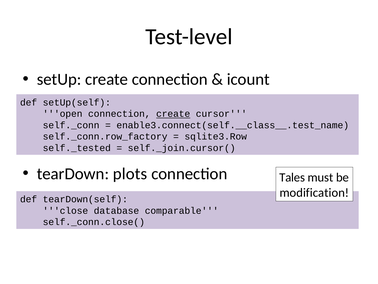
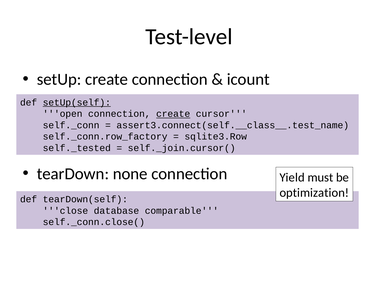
setUp(self underline: none -> present
enable3.connect(self.__class__.test_name: enable3.connect(self.__class__.test_name -> assert3.connect(self.__class__.test_name
plots: plots -> none
Tales: Tales -> Yield
modification: modification -> optimization
